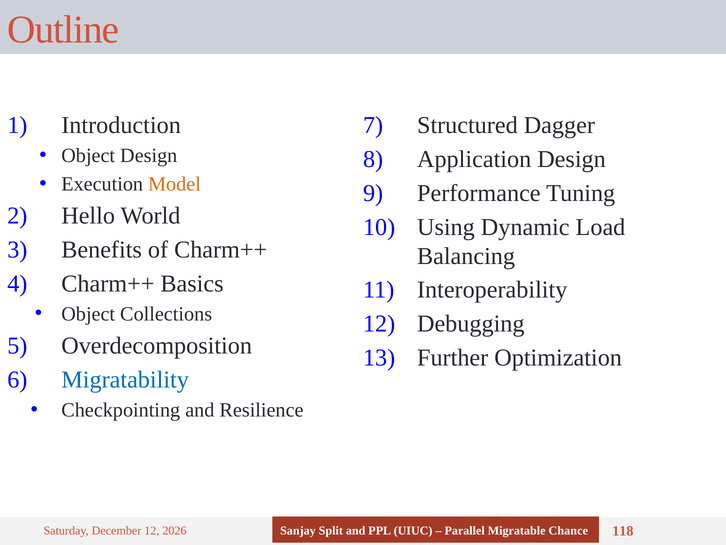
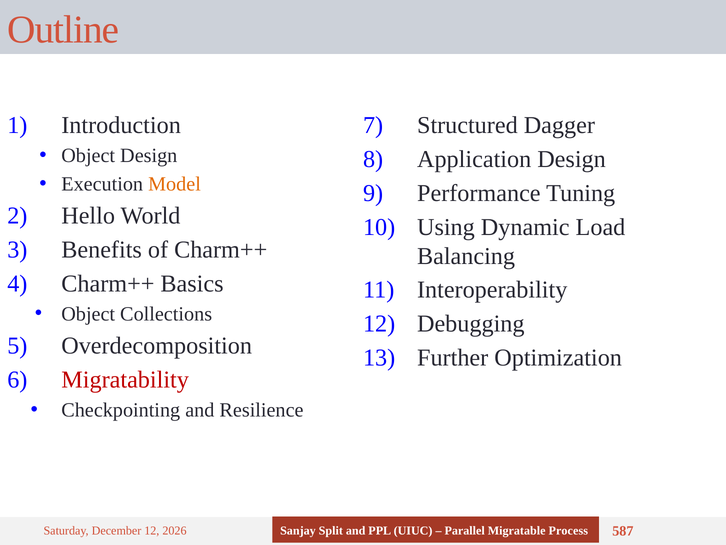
Migratability colour: blue -> red
Chance: Chance -> Process
118: 118 -> 587
